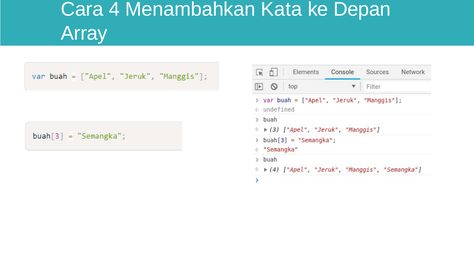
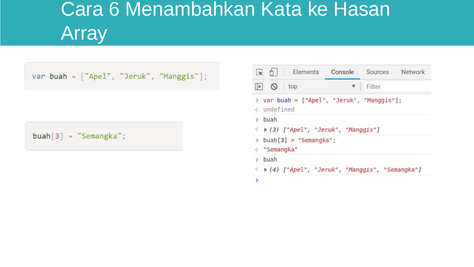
4: 4 -> 6
Depan: Depan -> Hasan
